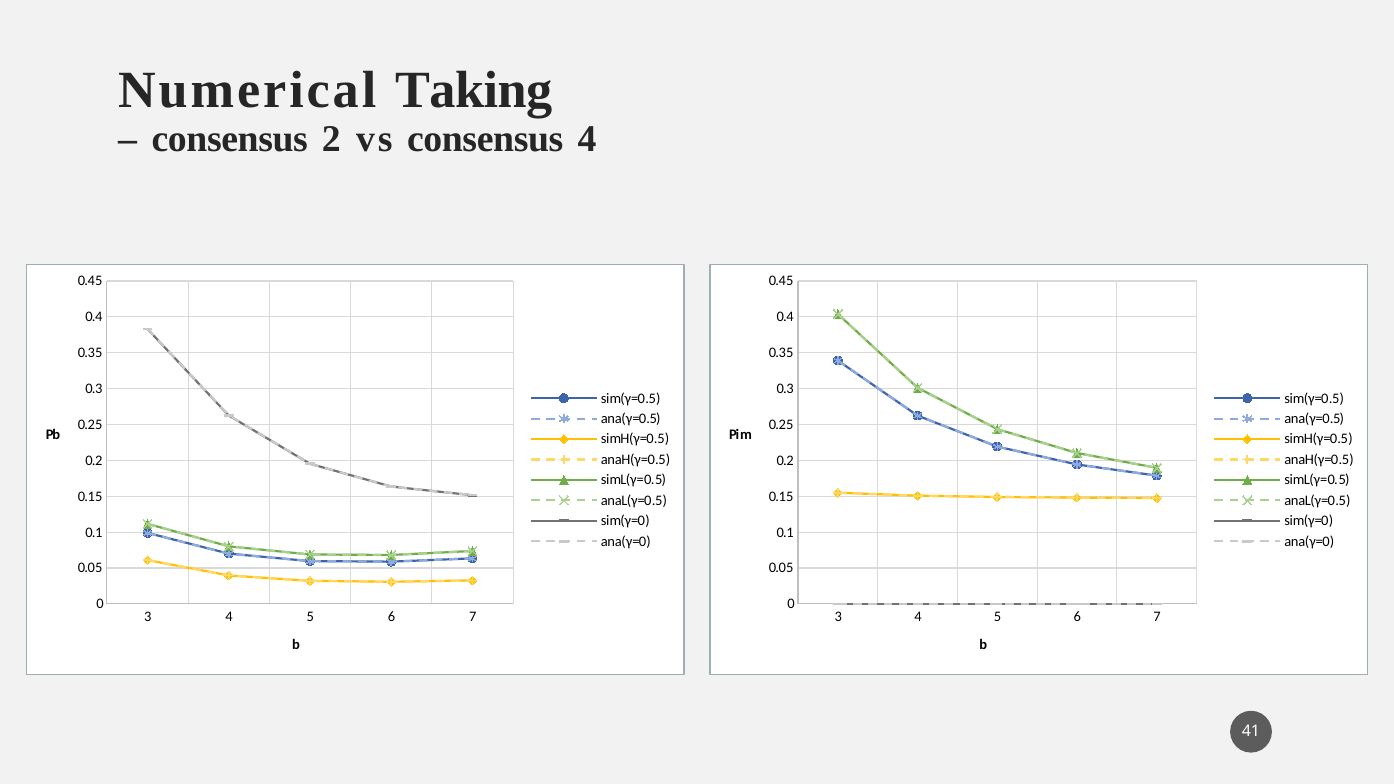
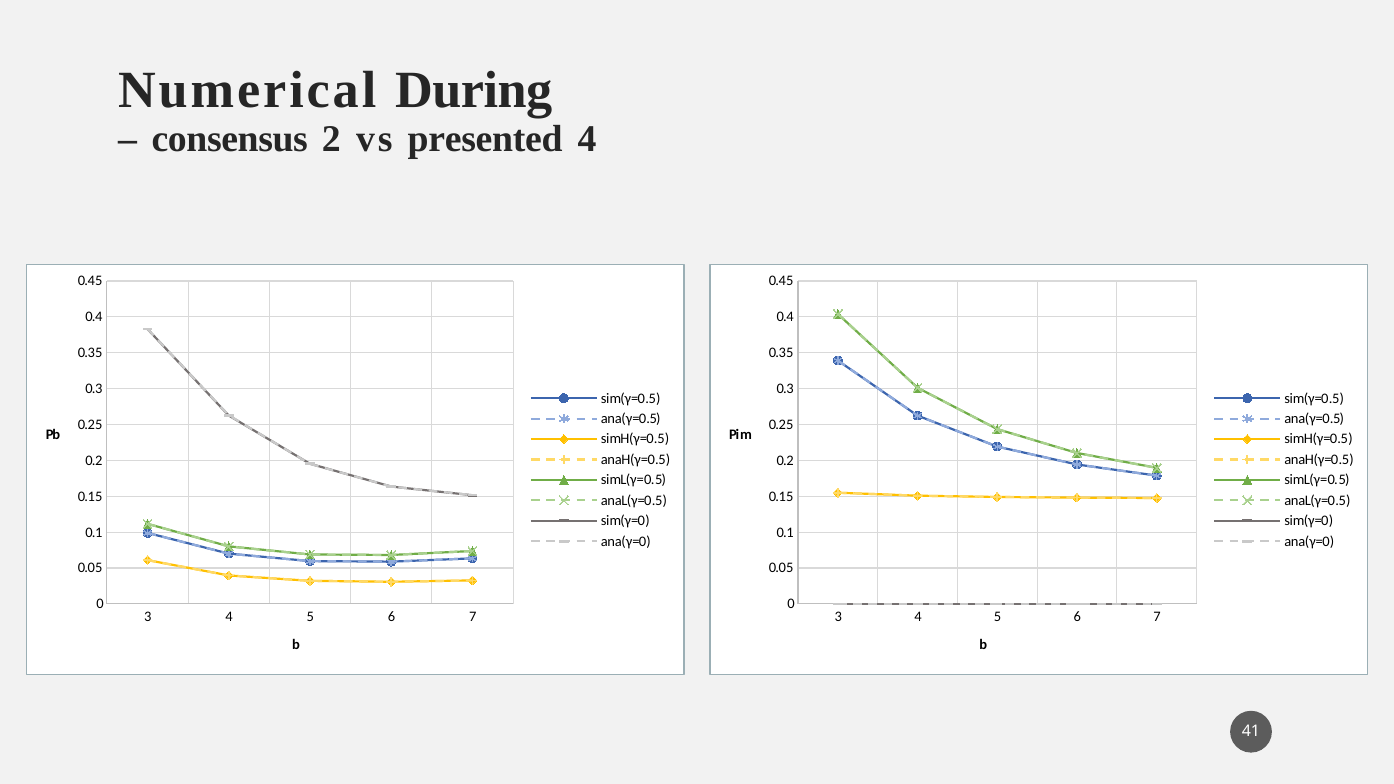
Taking: Taking -> During
vs consensus: consensus -> presented
